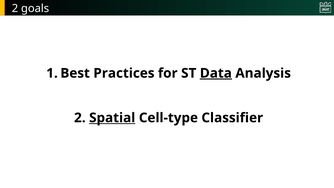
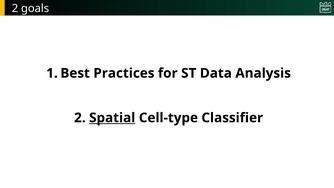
Data underline: present -> none
